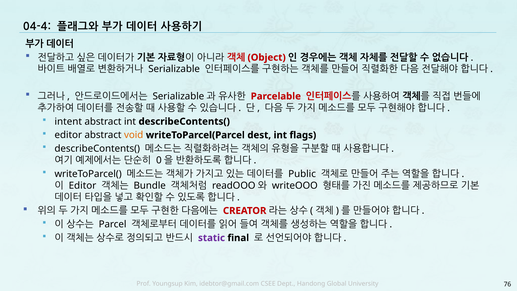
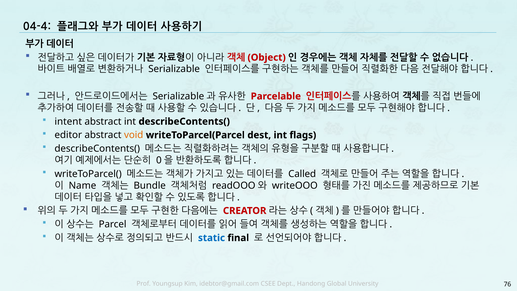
Public: Public -> Called
Editor at (83, 185): Editor -> Name
static colour: purple -> blue
